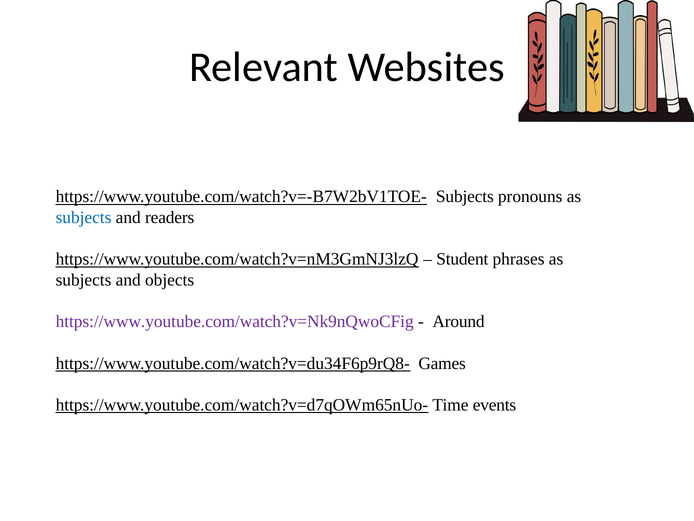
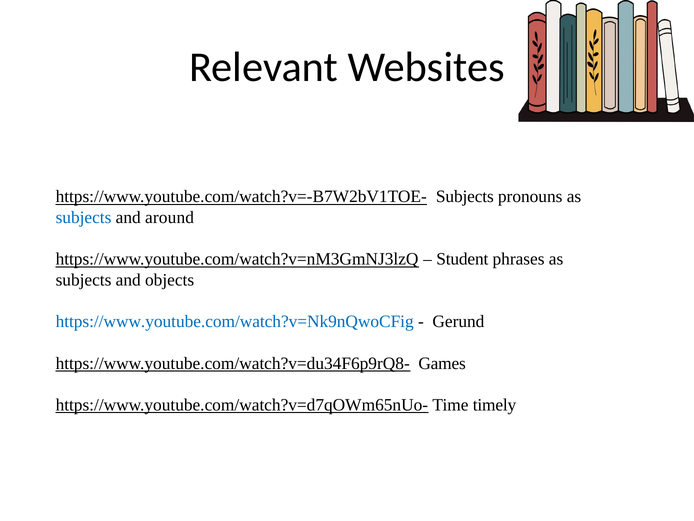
readers: readers -> around
https://www.youtube.com/watch?v=Nk9nQwoCFig colour: purple -> blue
Around: Around -> Gerund
events: events -> timely
